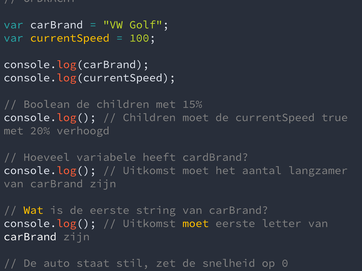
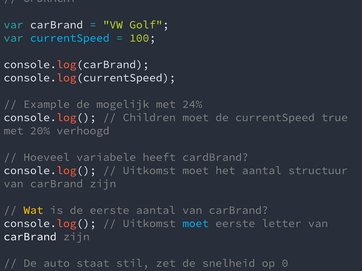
currentSpeed at (70, 38) colour: yellow -> light blue
Boolean: Boolean -> Example
de children: children -> mogelijk
15%: 15% -> 24%
langzamer: langzamer -> structuur
eerste string: string -> aantal
moet at (196, 224) colour: yellow -> light blue
